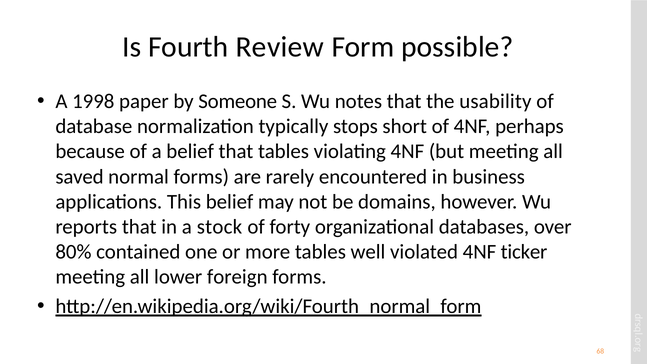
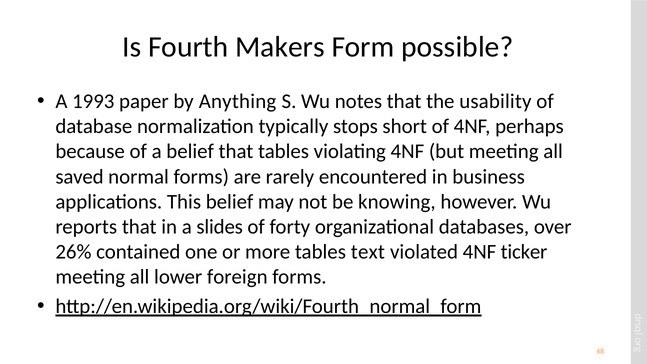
Review: Review -> Makers
1998: 1998 -> 1993
Someone: Someone -> Anything
domains: domains -> knowing
stock: stock -> slides
80%: 80% -> 26%
well: well -> text
